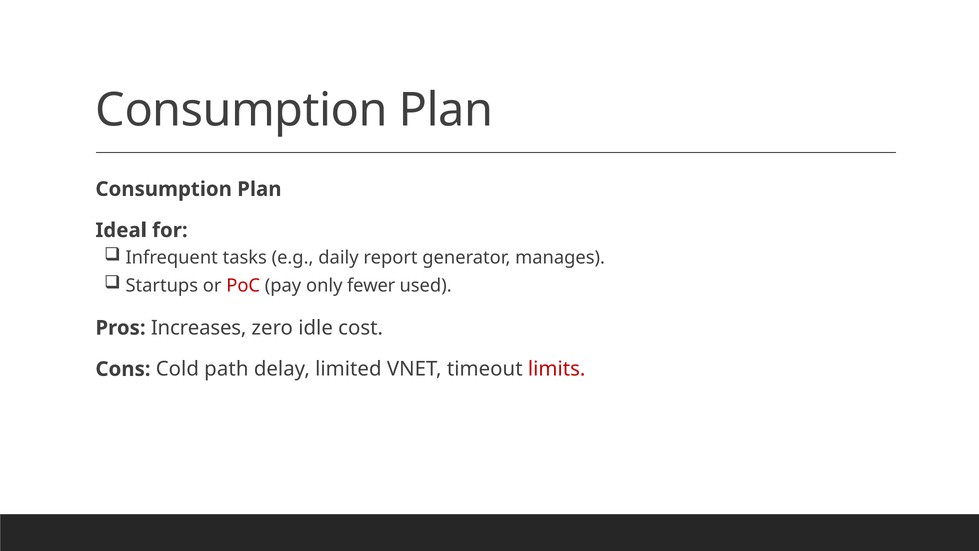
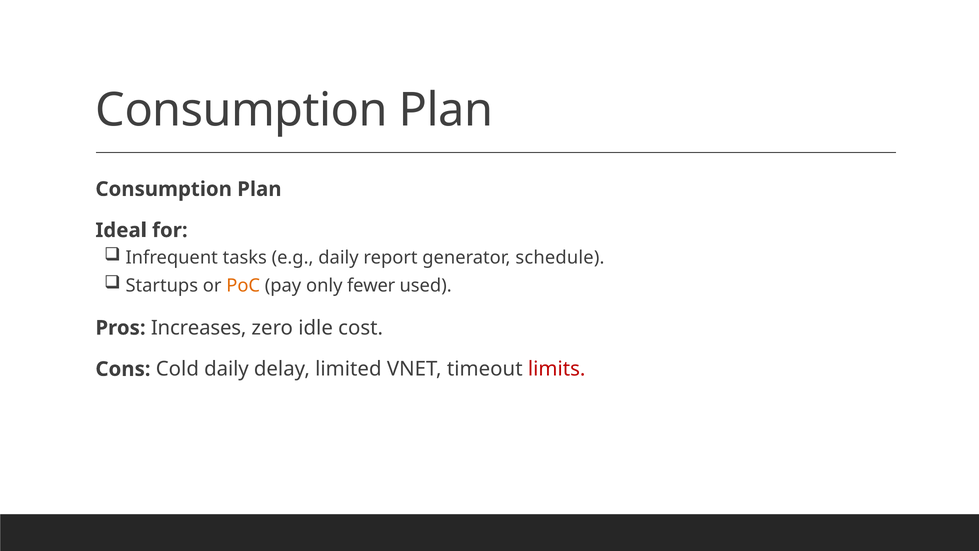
manages: manages -> schedule
PoC colour: red -> orange
Cold path: path -> daily
